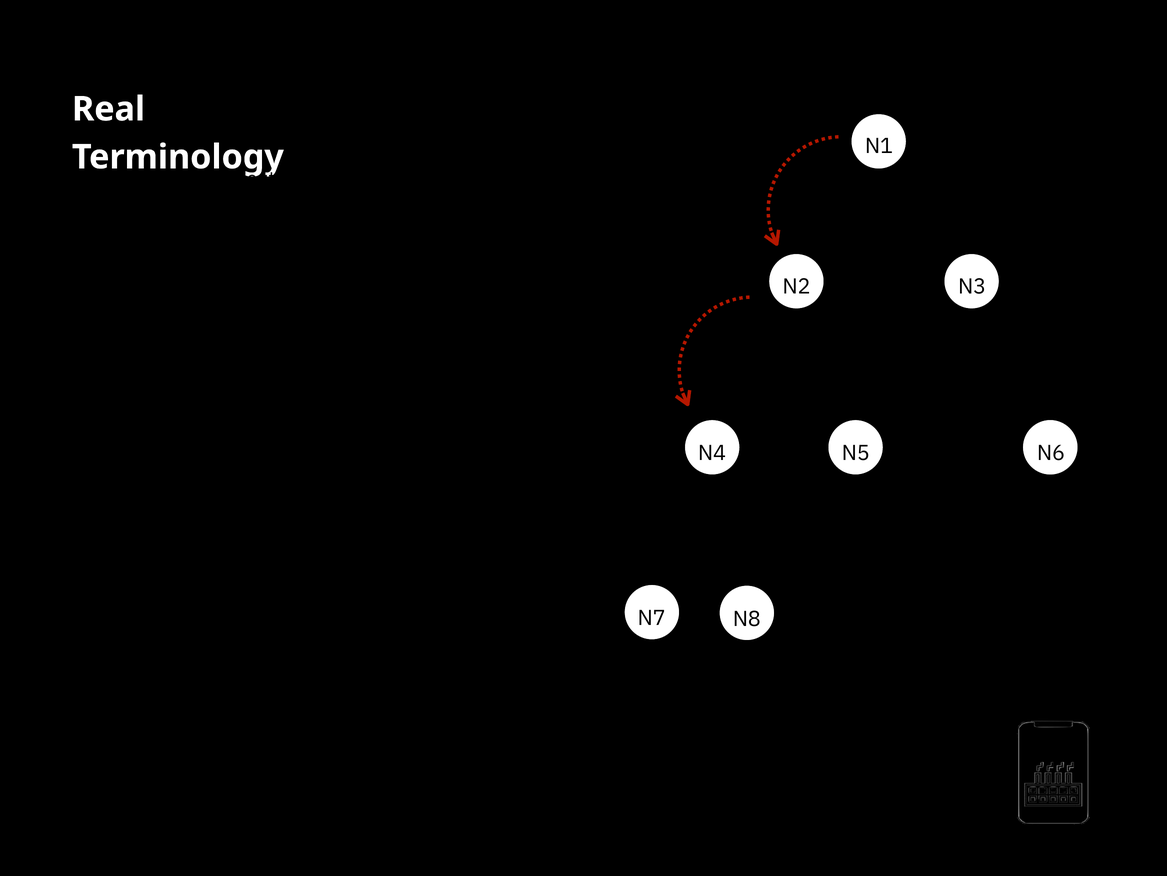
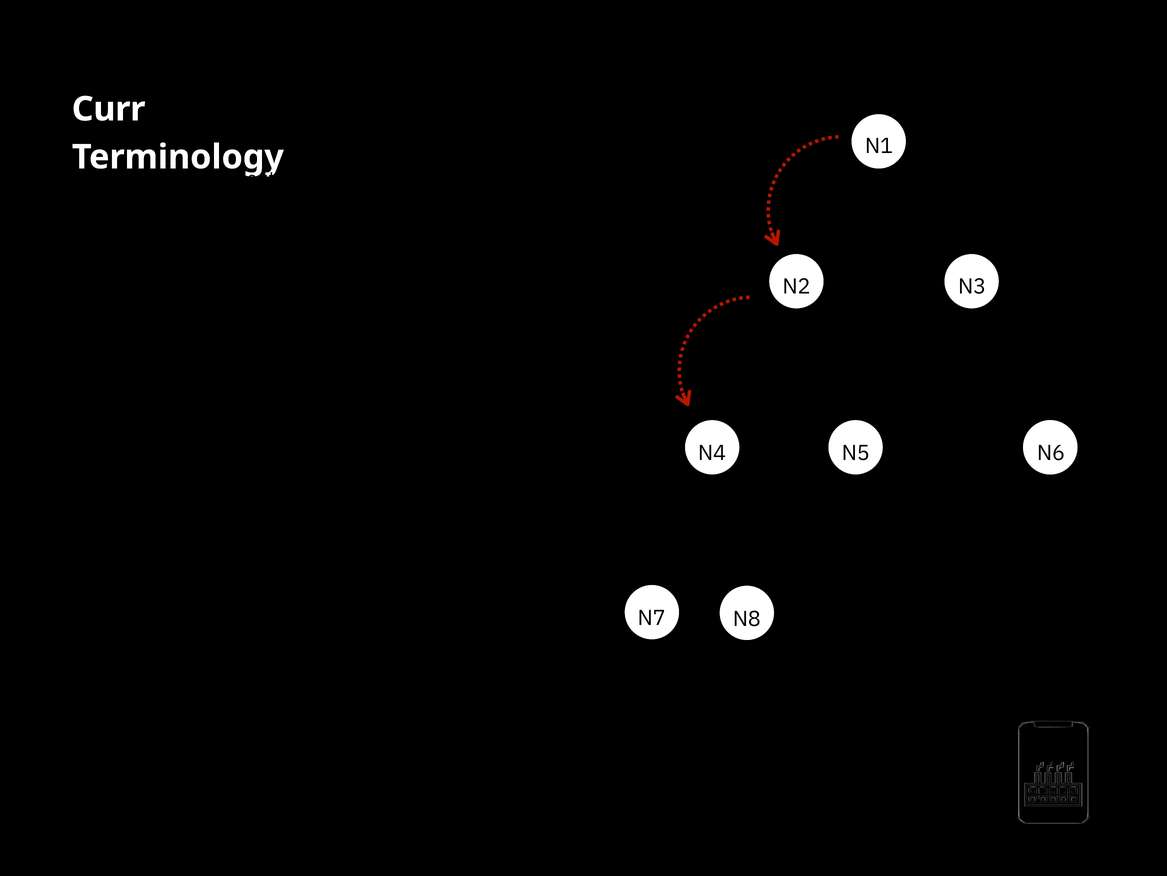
Real: Real -> Curr
